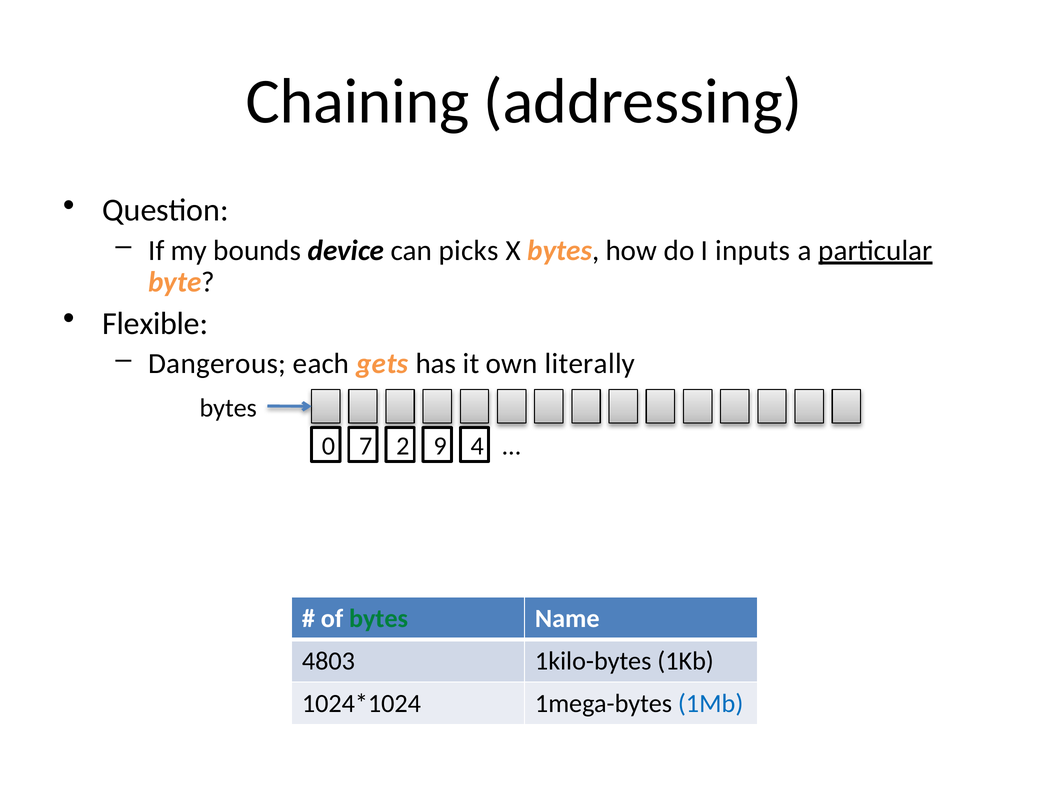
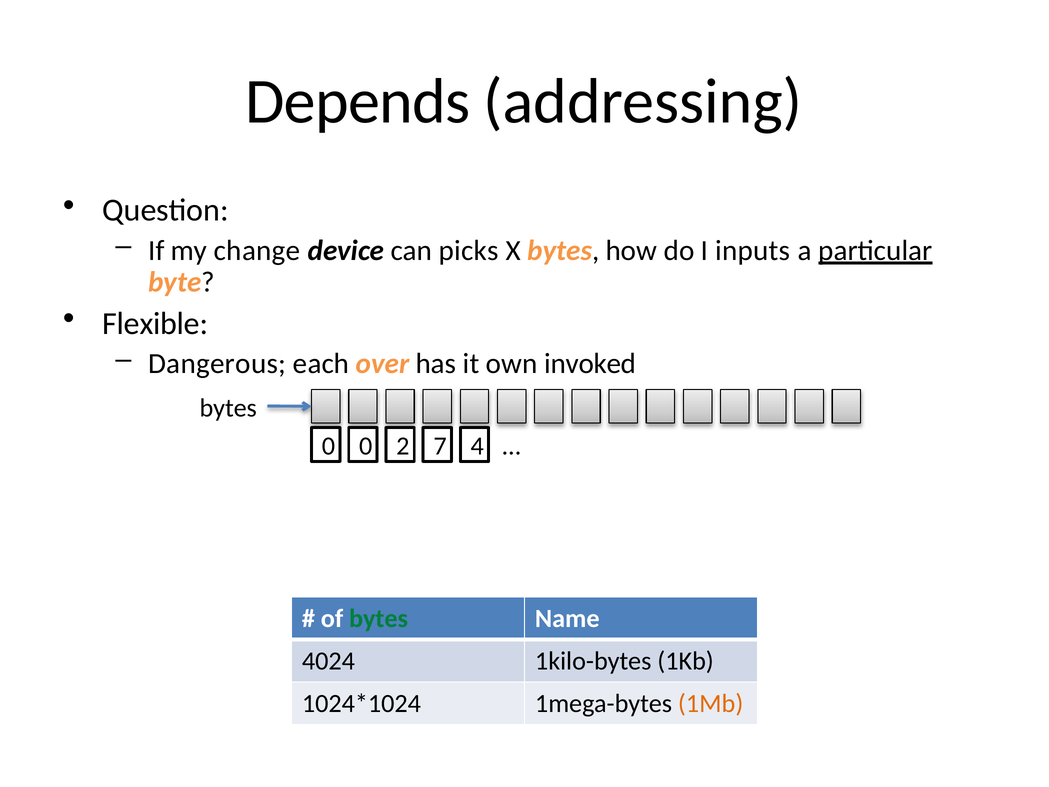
Chaining: Chaining -> Depends
bounds: bounds -> change
gets: gets -> over
literally: literally -> invoked
0 7: 7 -> 0
9: 9 -> 7
4803: 4803 -> 4024
1Mb colour: blue -> orange
